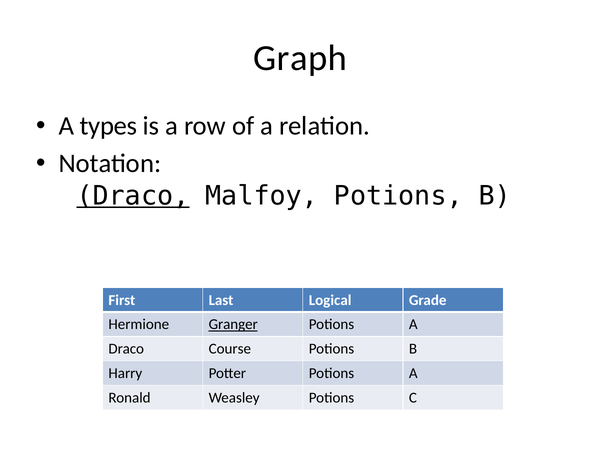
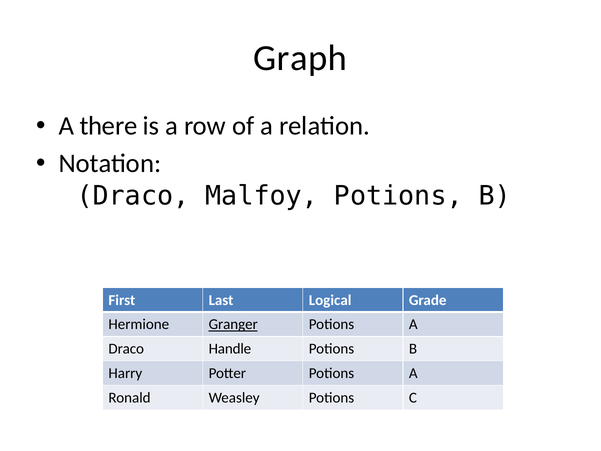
types: types -> there
Draco at (133, 196) underline: present -> none
Course: Course -> Handle
